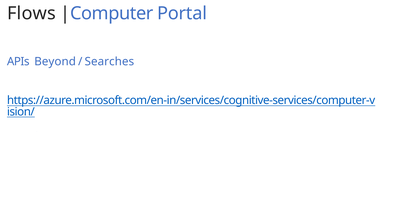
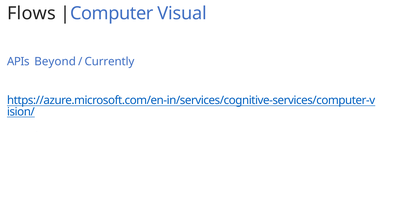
Portal: Portal -> Visual
Searches: Searches -> Currently
